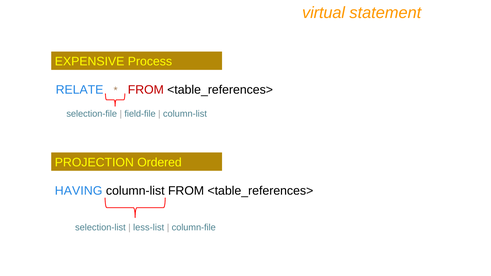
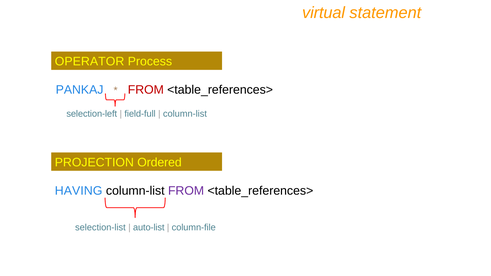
EXPENSIVE: EXPENSIVE -> OPERATOR
RELATE: RELATE -> PANKAJ
selection-file: selection-file -> selection-left
field-file: field-file -> field-full
FROM at (186, 191) colour: black -> purple
less-list: less-list -> auto-list
